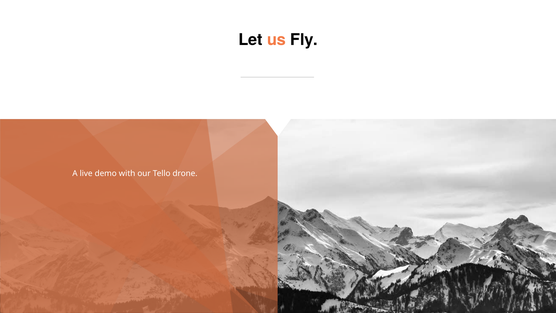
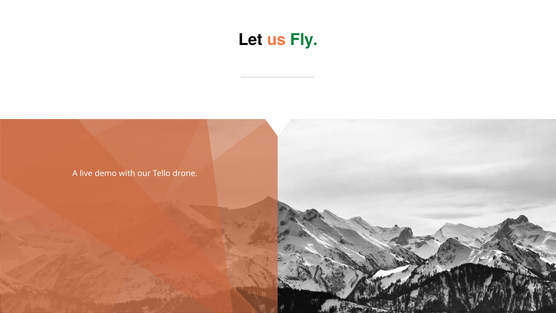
Fly colour: black -> green
